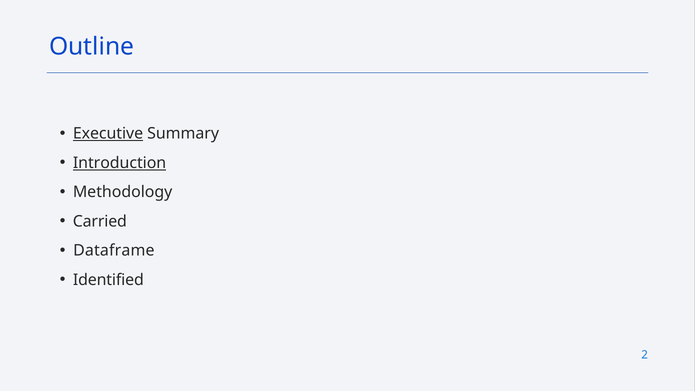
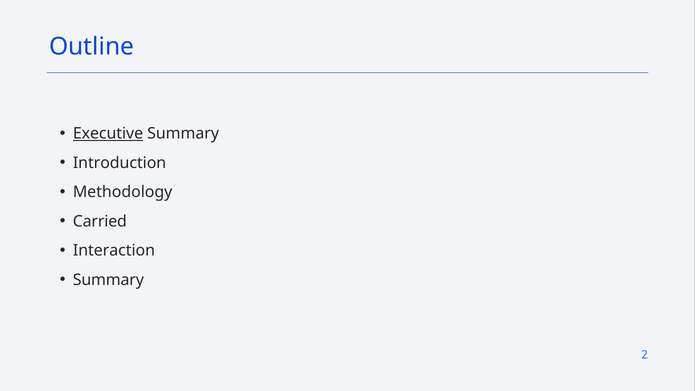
Introduction underline: present -> none
Dataframe: Dataframe -> Interaction
Identified at (108, 280): Identified -> Summary
